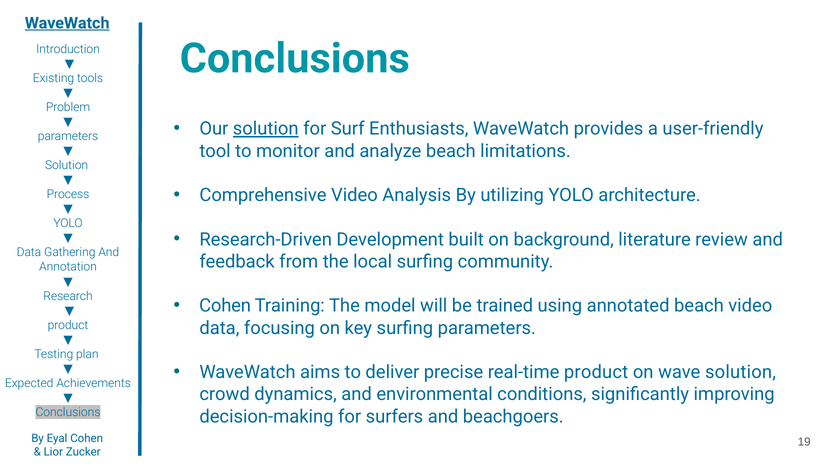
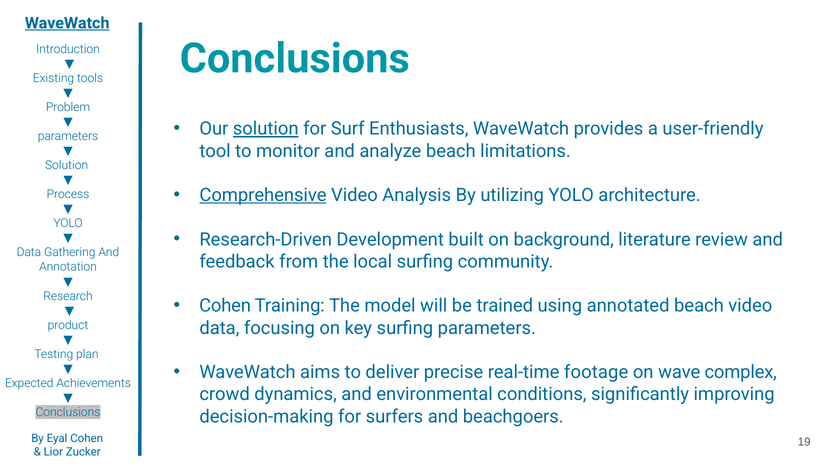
Comprehensive underline: none -> present
real-time product: product -> footage
wave solution: solution -> complex
